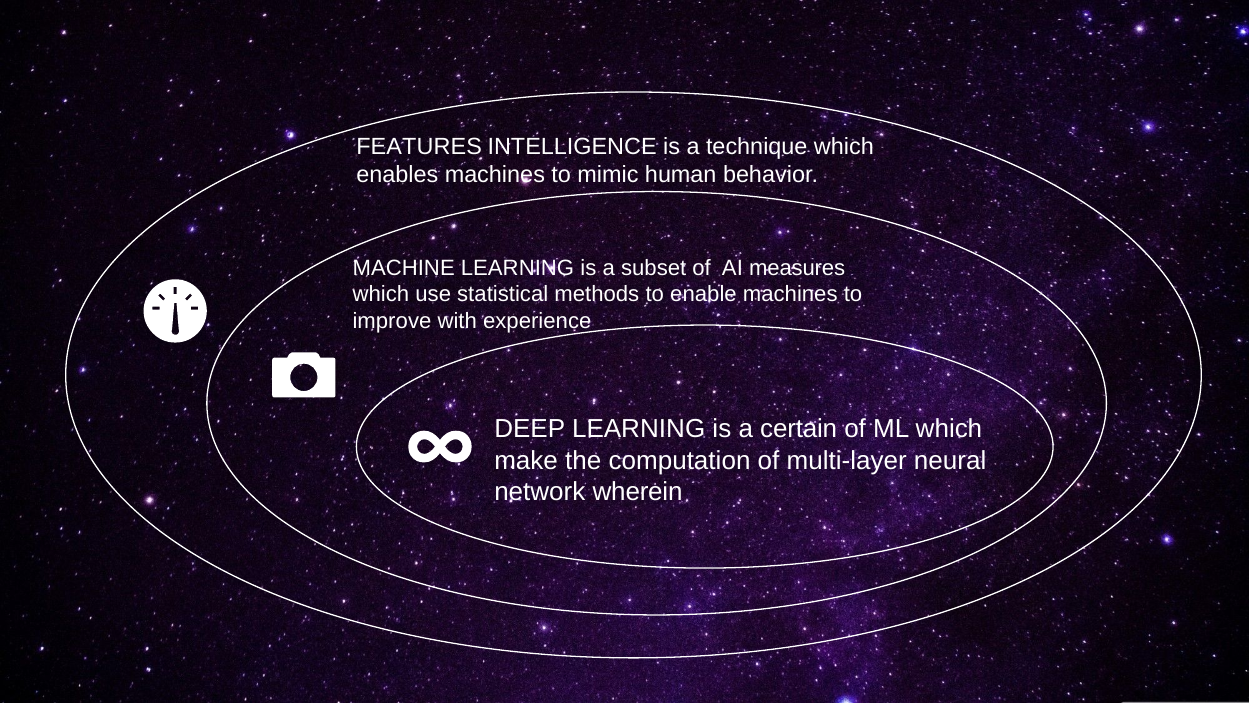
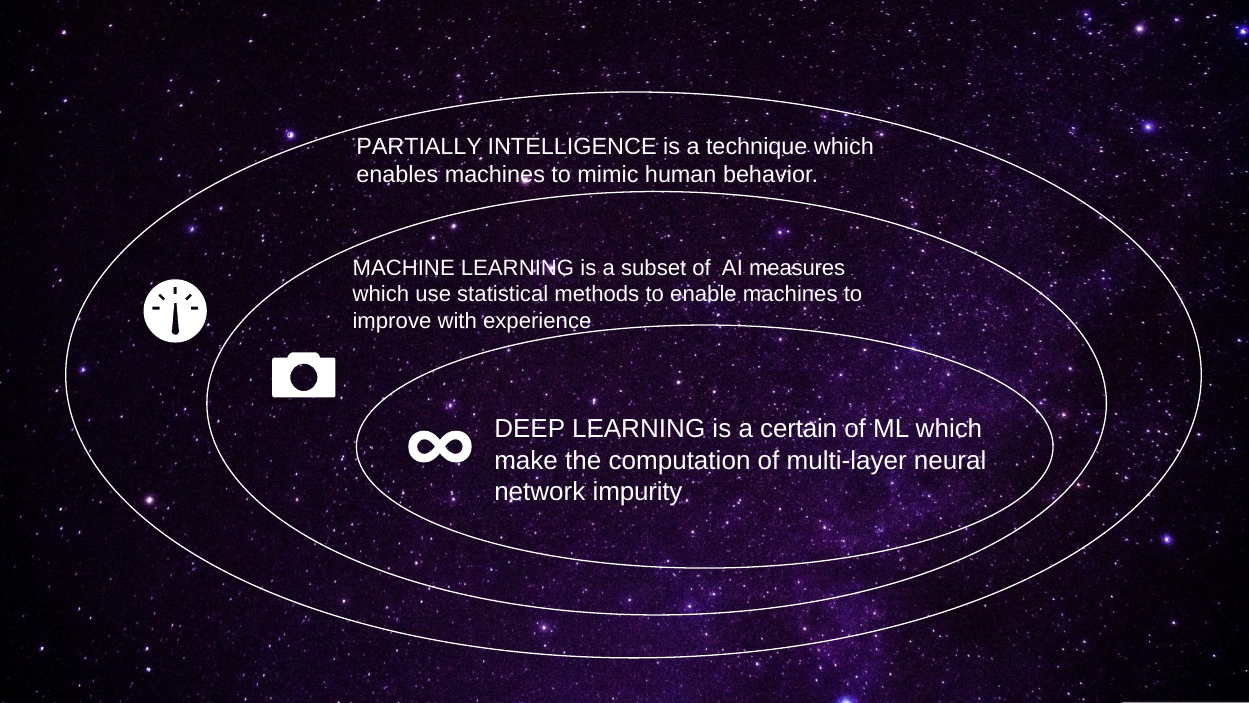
FEATURES: FEATURES -> PARTIALLY
wherein: wherein -> impurity
